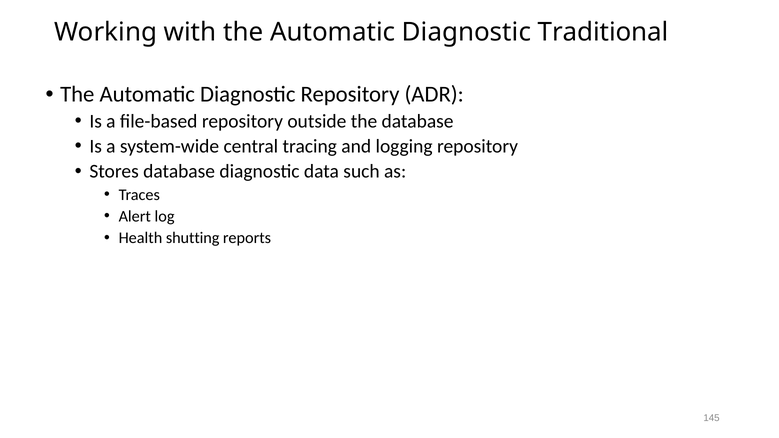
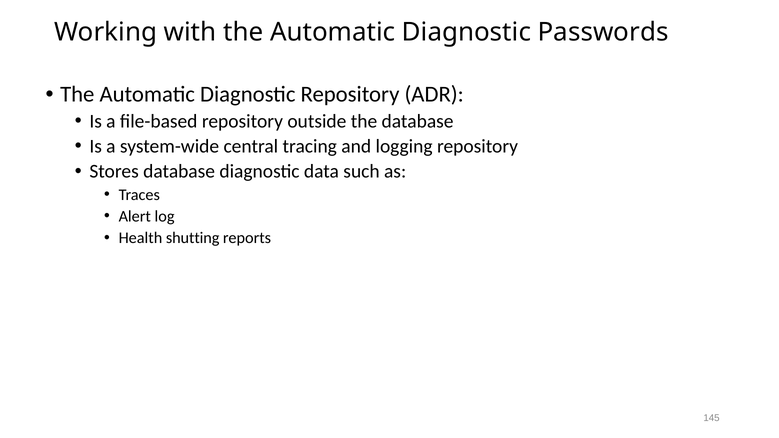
Traditional: Traditional -> Passwords
